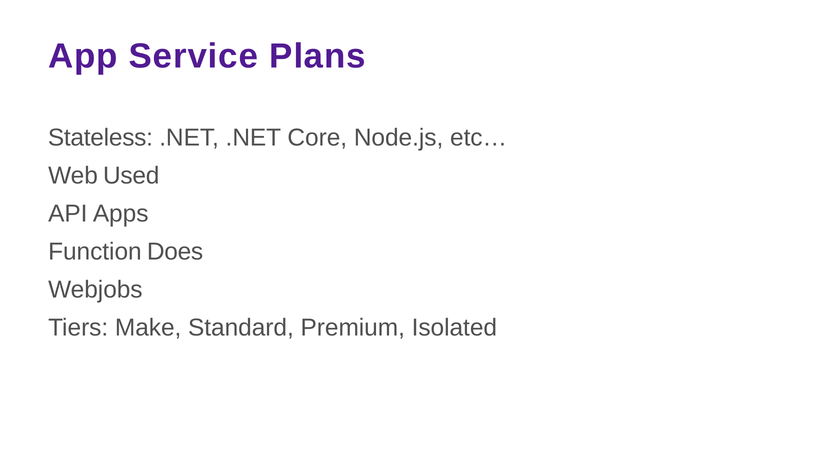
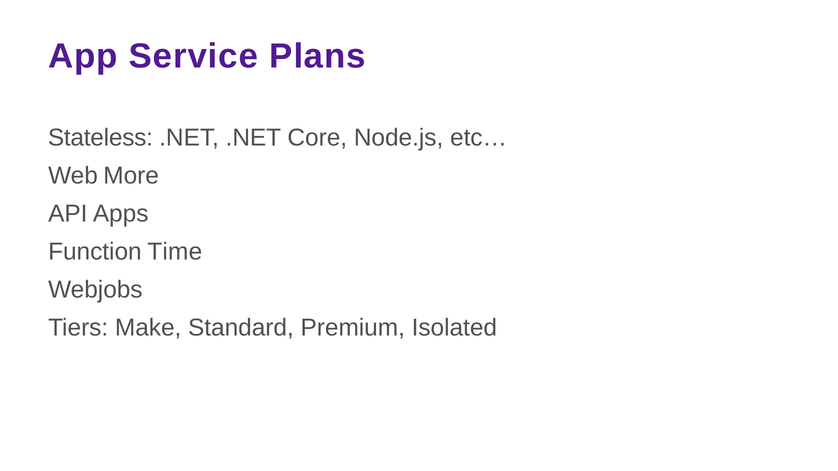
Used: Used -> More
Does: Does -> Time
